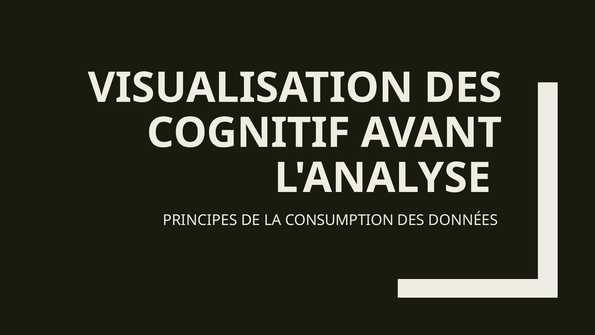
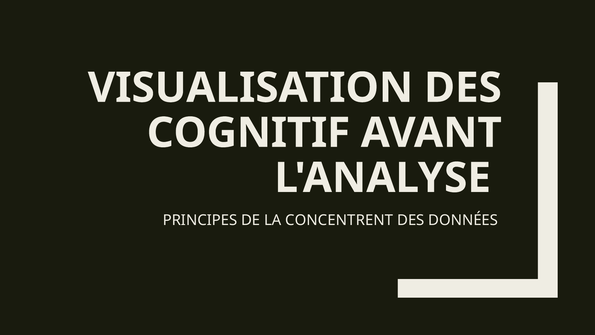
CONSUMPTION: CONSUMPTION -> CONCENTRENT
